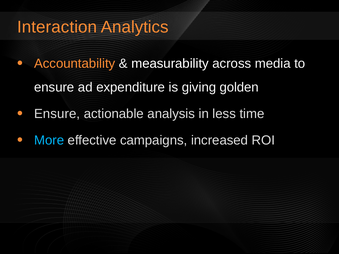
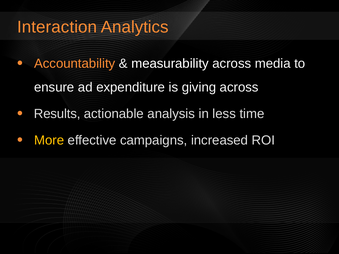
giving golden: golden -> across
Ensure at (57, 114): Ensure -> Results
More colour: light blue -> yellow
